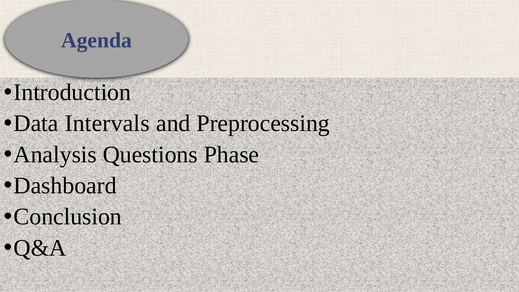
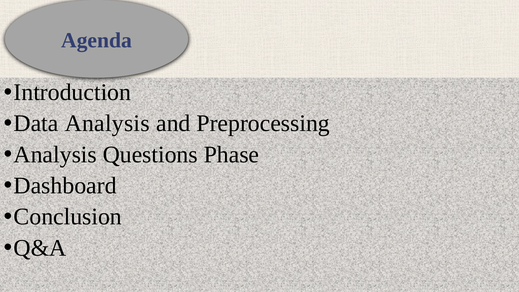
Data Intervals: Intervals -> Analysis
